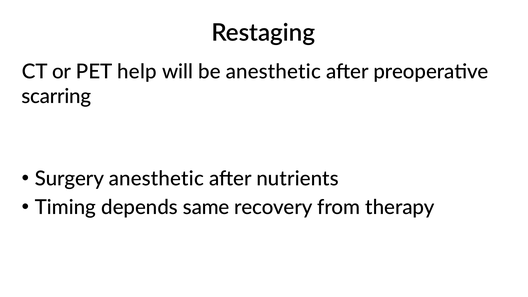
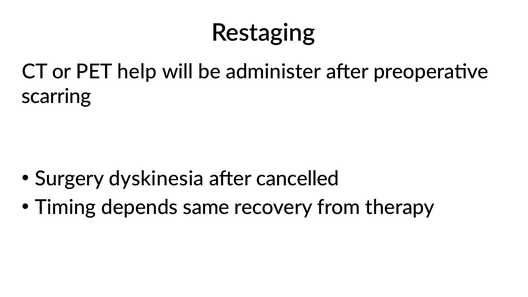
be anesthetic: anesthetic -> administer
Surgery anesthetic: anesthetic -> dyskinesia
nutrients: nutrients -> cancelled
